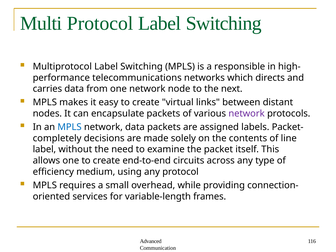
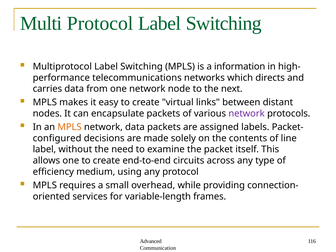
responsible: responsible -> information
MPLS at (70, 127) colour: blue -> orange
completely: completely -> configured
